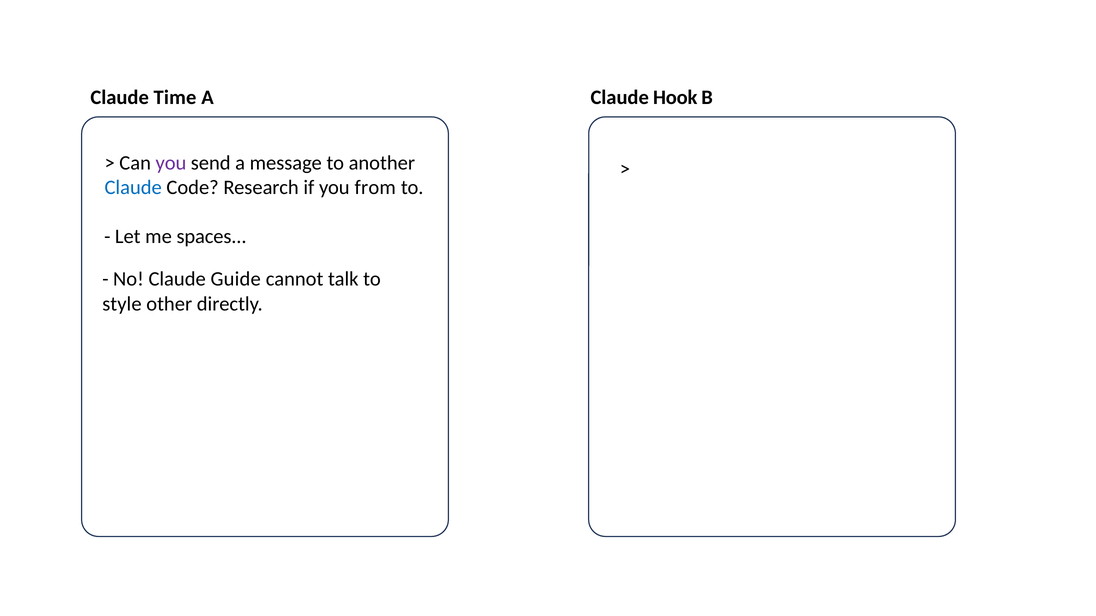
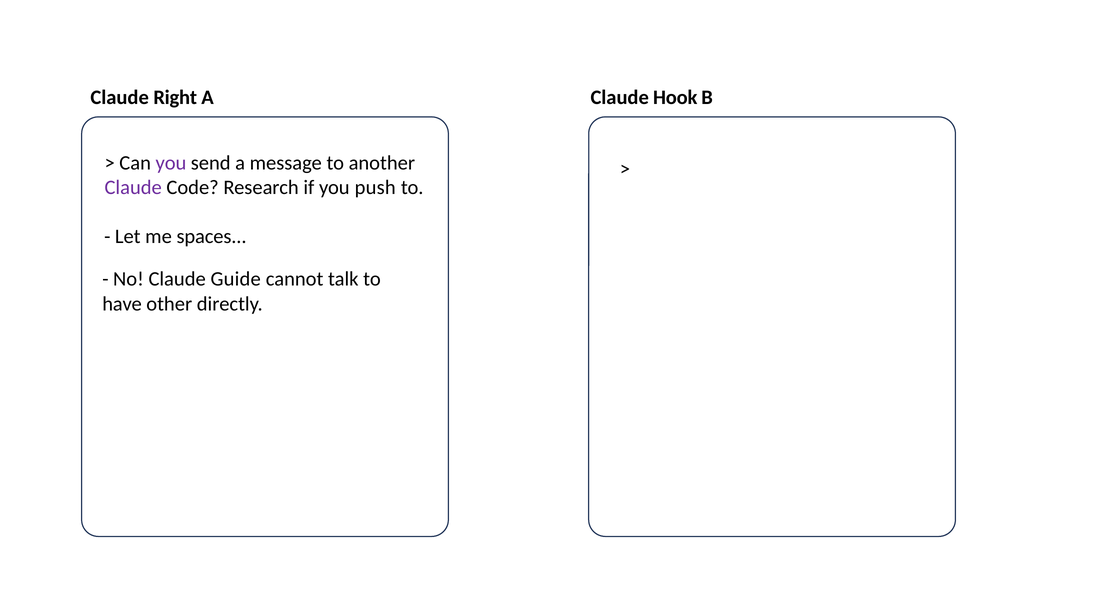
Time: Time -> Right
Claude at (133, 188) colour: blue -> purple
from: from -> push
style: style -> have
